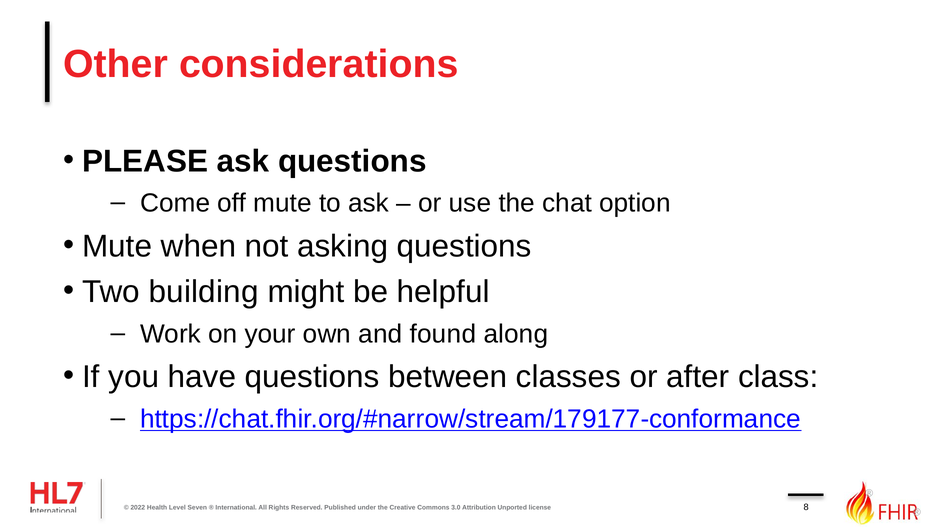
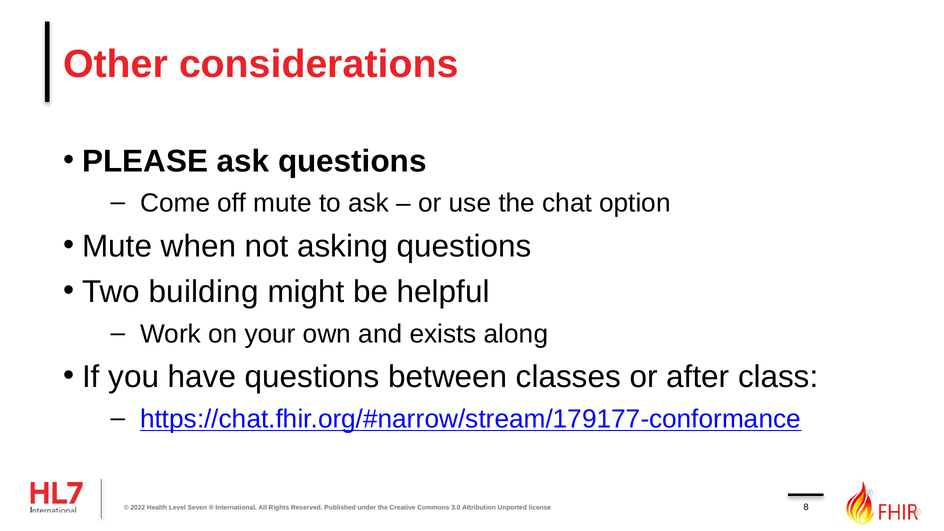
found: found -> exists
